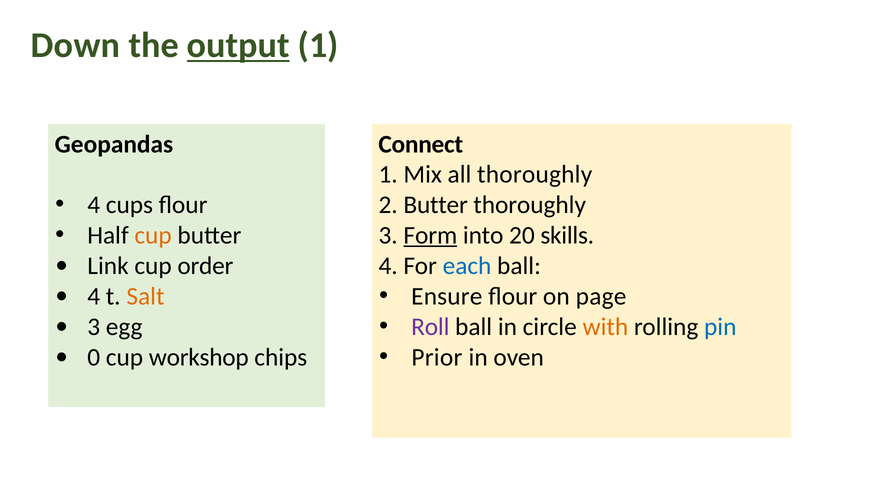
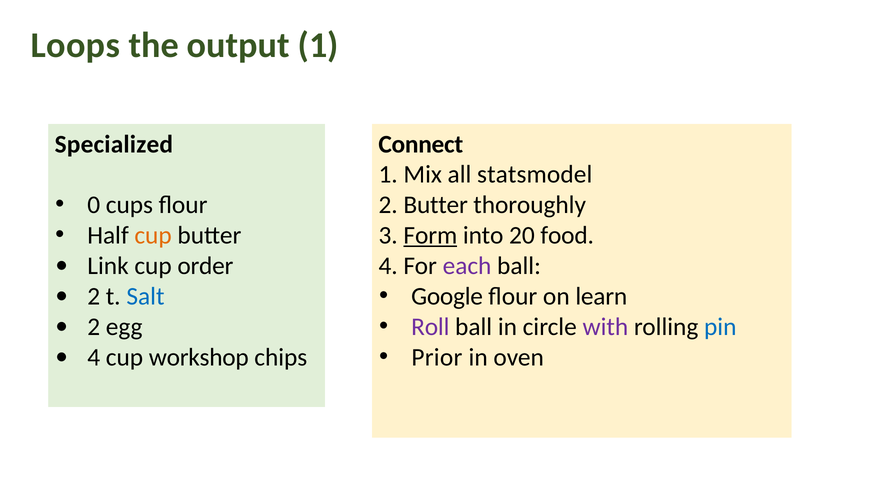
Down: Down -> Loops
output underline: present -> none
Geopandas: Geopandas -> Specialized
all thoroughly: thoroughly -> statsmodel
4 at (94, 205): 4 -> 0
skills: skills -> food
each colour: blue -> purple
Ensure: Ensure -> Google
page: page -> learn
4 at (94, 296): 4 -> 2
Salt colour: orange -> blue
with colour: orange -> purple
3 at (94, 327): 3 -> 2
0 at (94, 357): 0 -> 4
